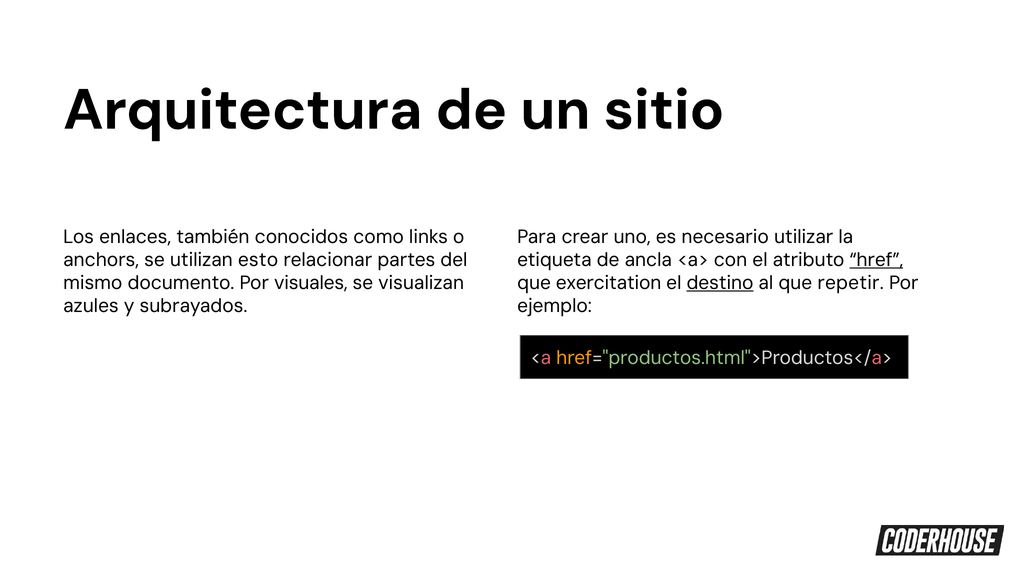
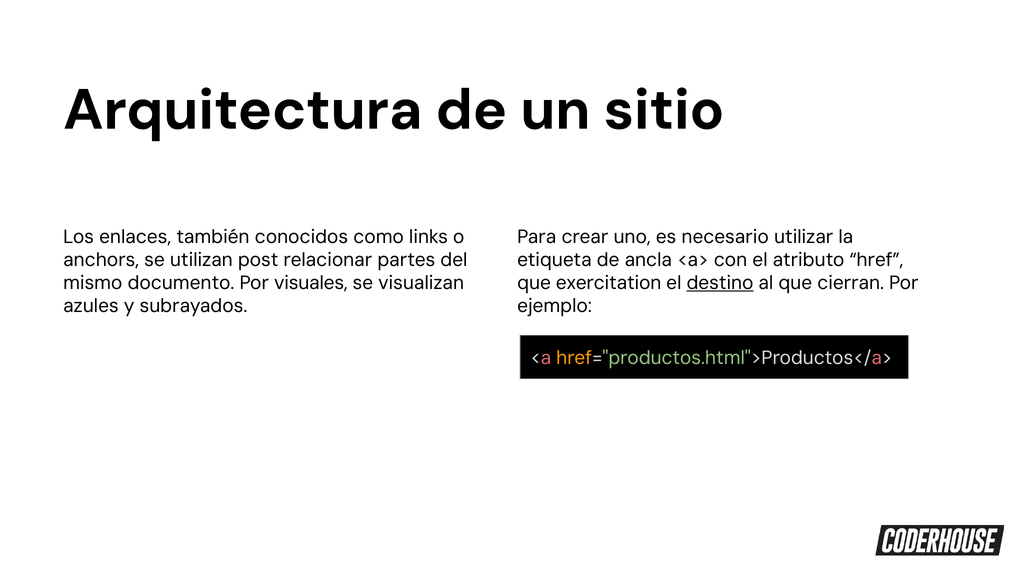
esto: esto -> post
href underline: present -> none
repetir: repetir -> cierran
